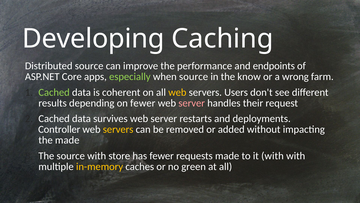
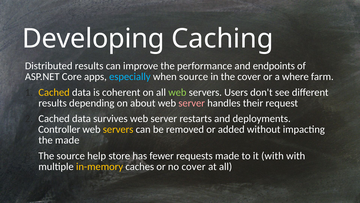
Distributed source: source -> results
especially colour: light green -> light blue
the know: know -> cover
wrong: wrong -> where
Cached at (54, 92) colour: light green -> yellow
web at (177, 92) colour: yellow -> light green
on fewer: fewer -> about
source with: with -> help
no green: green -> cover
